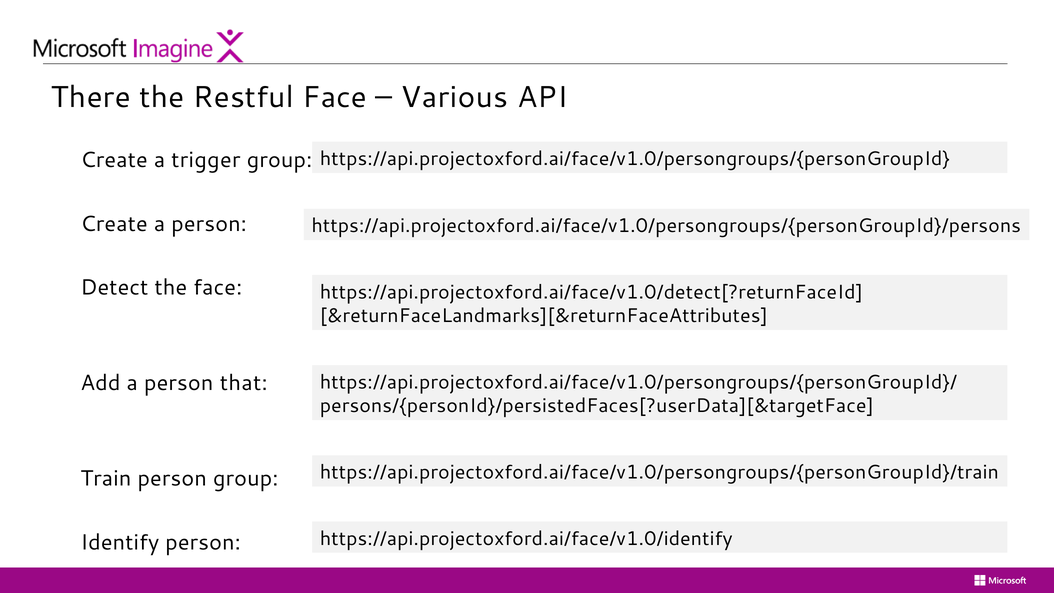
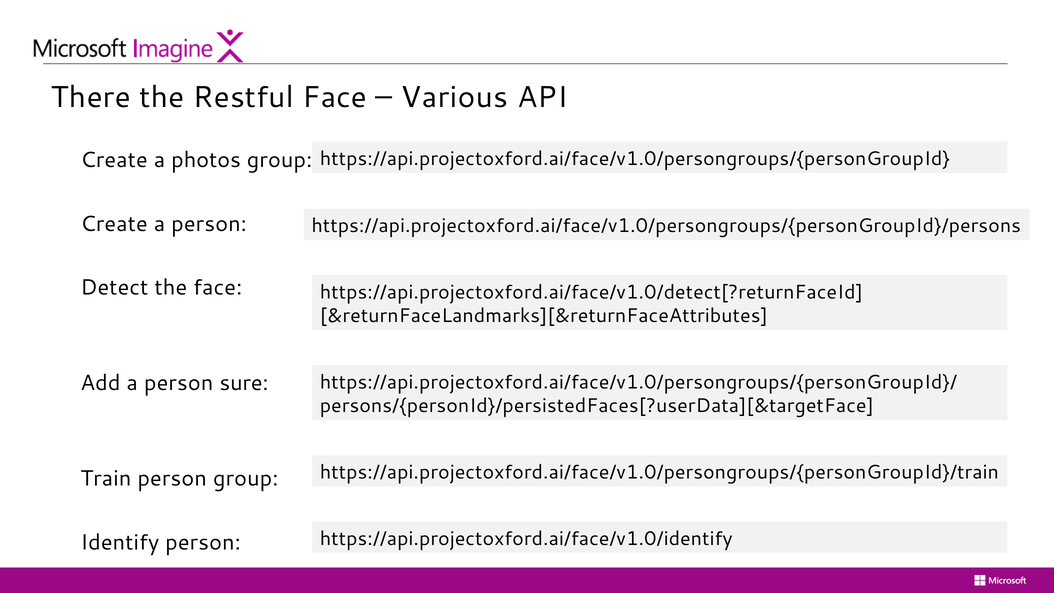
trigger: trigger -> photos
that: that -> sure
